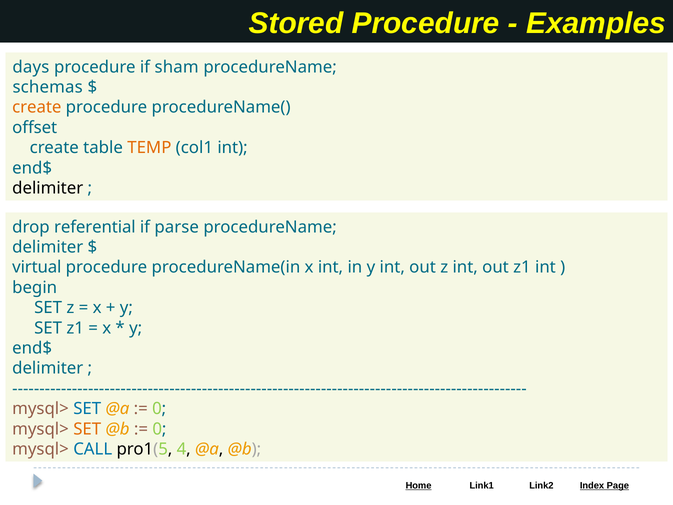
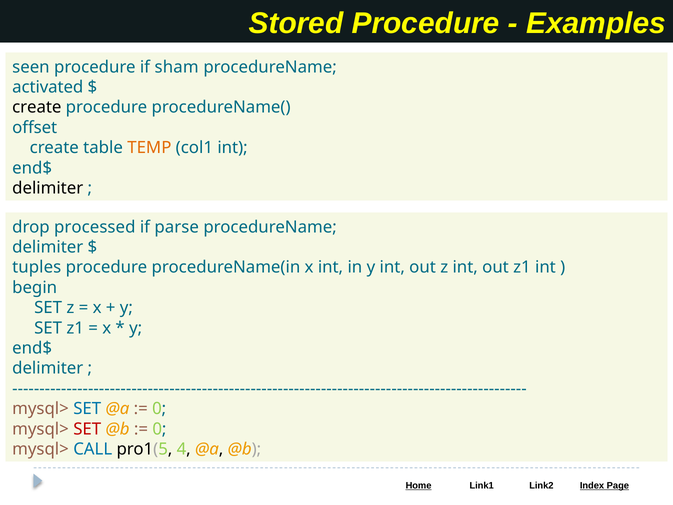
days: days -> seen
schemas: schemas -> activated
create at (37, 107) colour: orange -> black
referential: referential -> processed
virtual: virtual -> tuples
SET at (87, 429) colour: orange -> red
